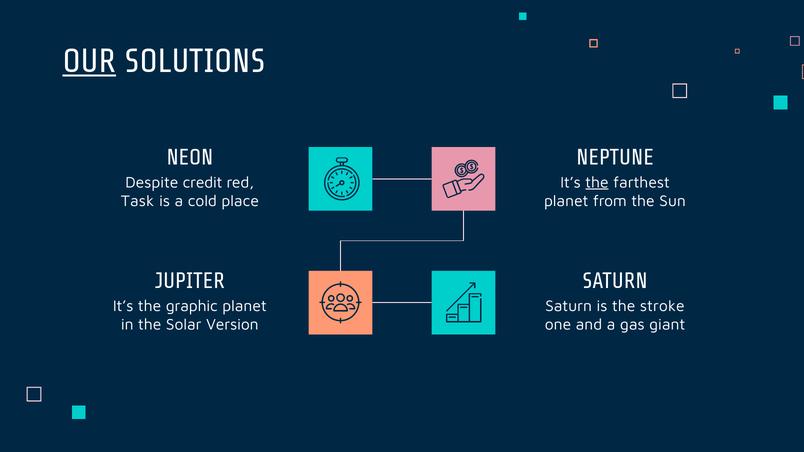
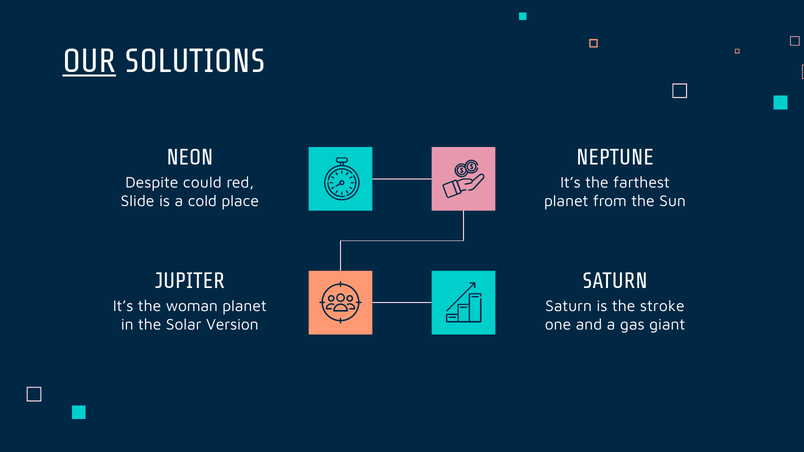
credit: credit -> could
the at (597, 183) underline: present -> none
Task: Task -> Slide
graphic: graphic -> woman
